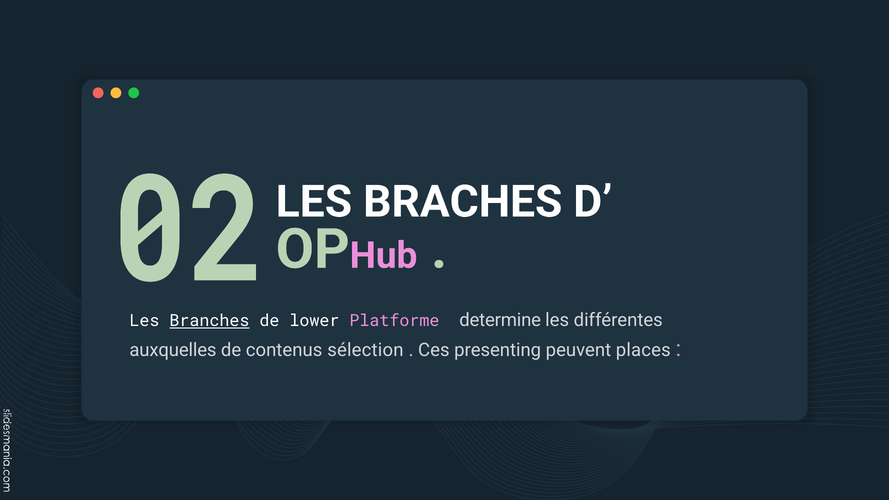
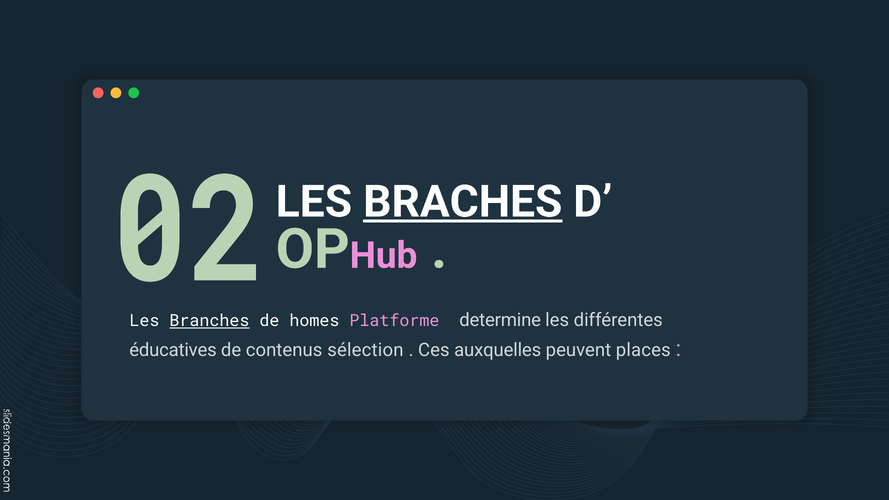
BRACHES underline: none -> present
lower: lower -> homes
auxquelles: auxquelles -> éducatives
presenting: presenting -> auxquelles
